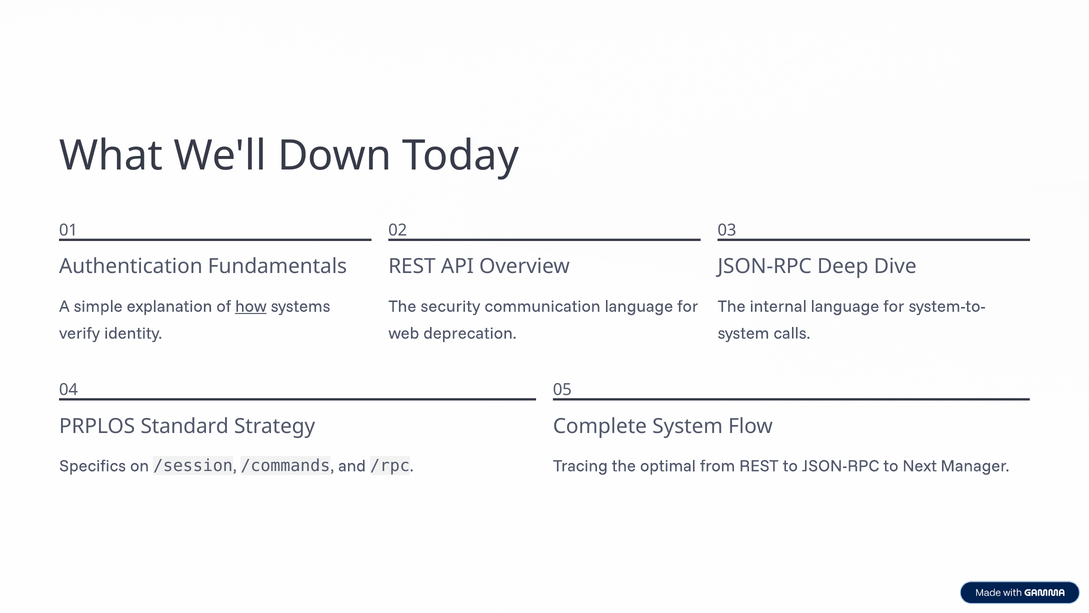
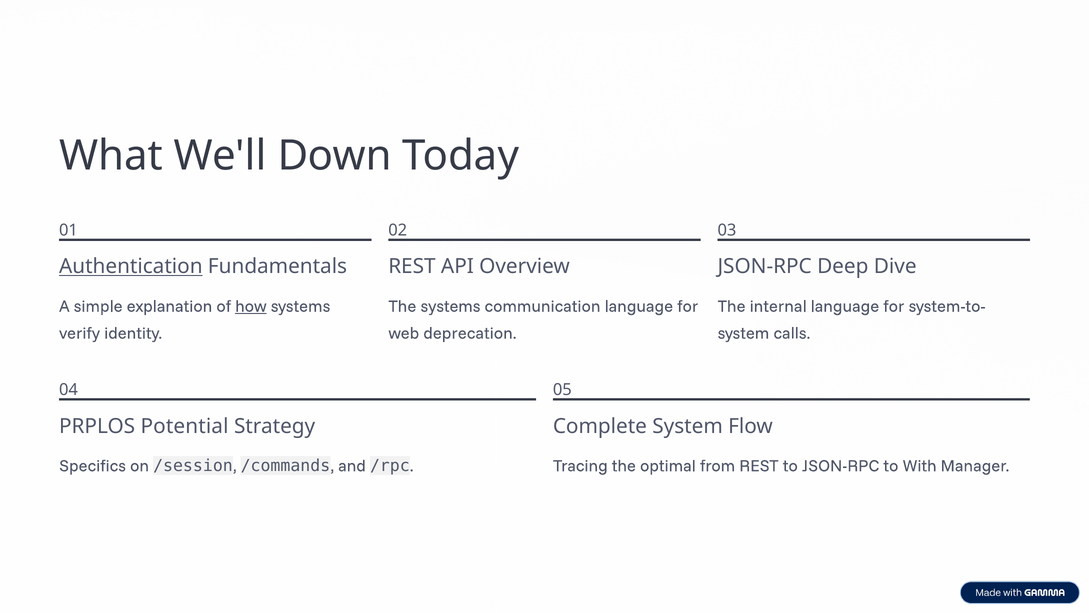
Authentication underline: none -> present
The security: security -> systems
Standard: Standard -> Potential
Next: Next -> With
